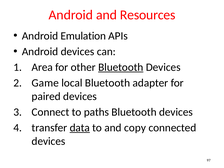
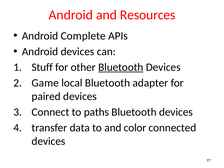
Emulation: Emulation -> Complete
Area: Area -> Stuff
data underline: present -> none
copy: copy -> color
